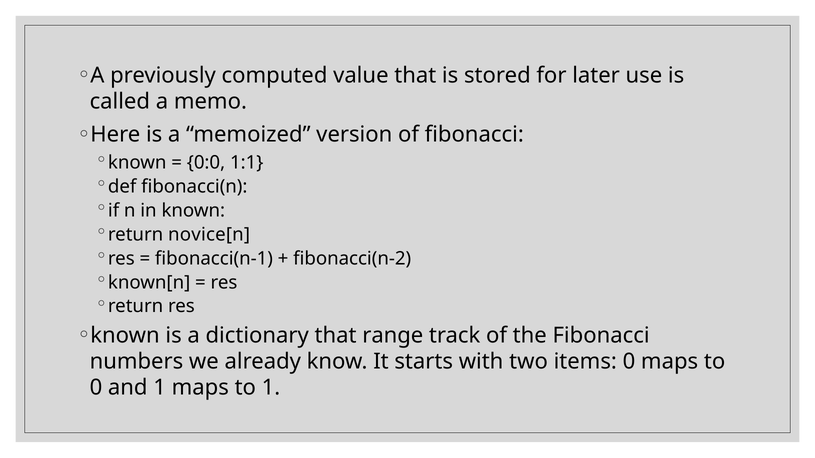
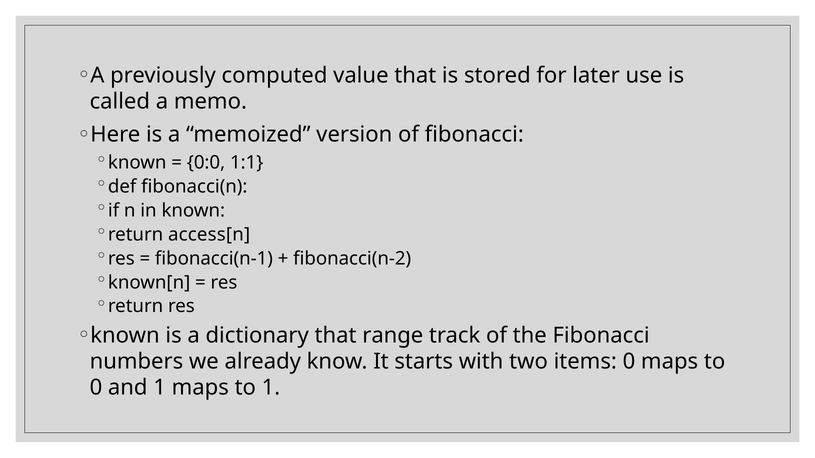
novice[n: novice[n -> access[n
